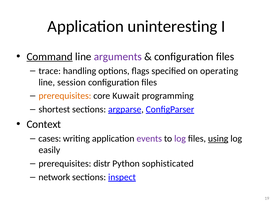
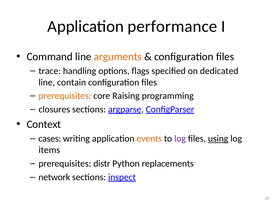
uninteresting: uninteresting -> performance
Command underline: present -> none
arguments colour: purple -> orange
operating: operating -> dedicated
session: session -> contain
Kuwait: Kuwait -> Raising
shortest: shortest -> closures
events colour: purple -> orange
easily: easily -> items
sophisticated: sophisticated -> replacements
